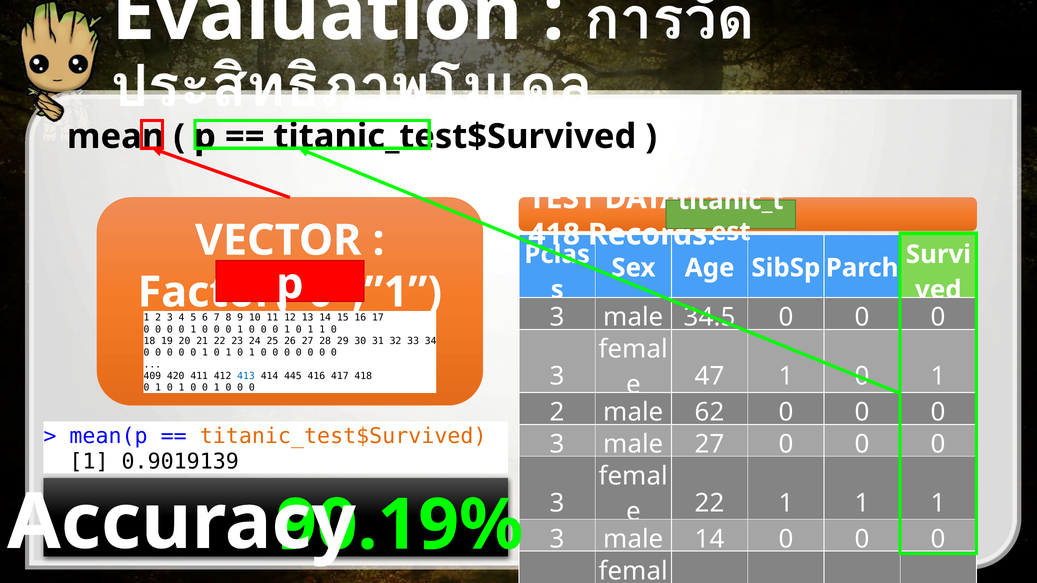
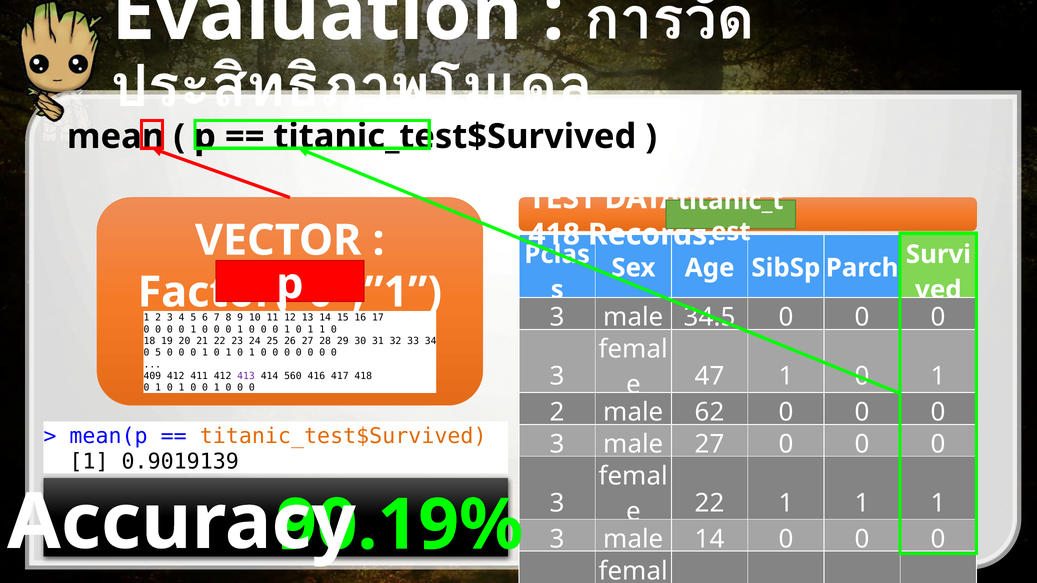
0 at (158, 353): 0 -> 5
409 420: 420 -> 412
413 colour: blue -> purple
445: 445 -> 560
